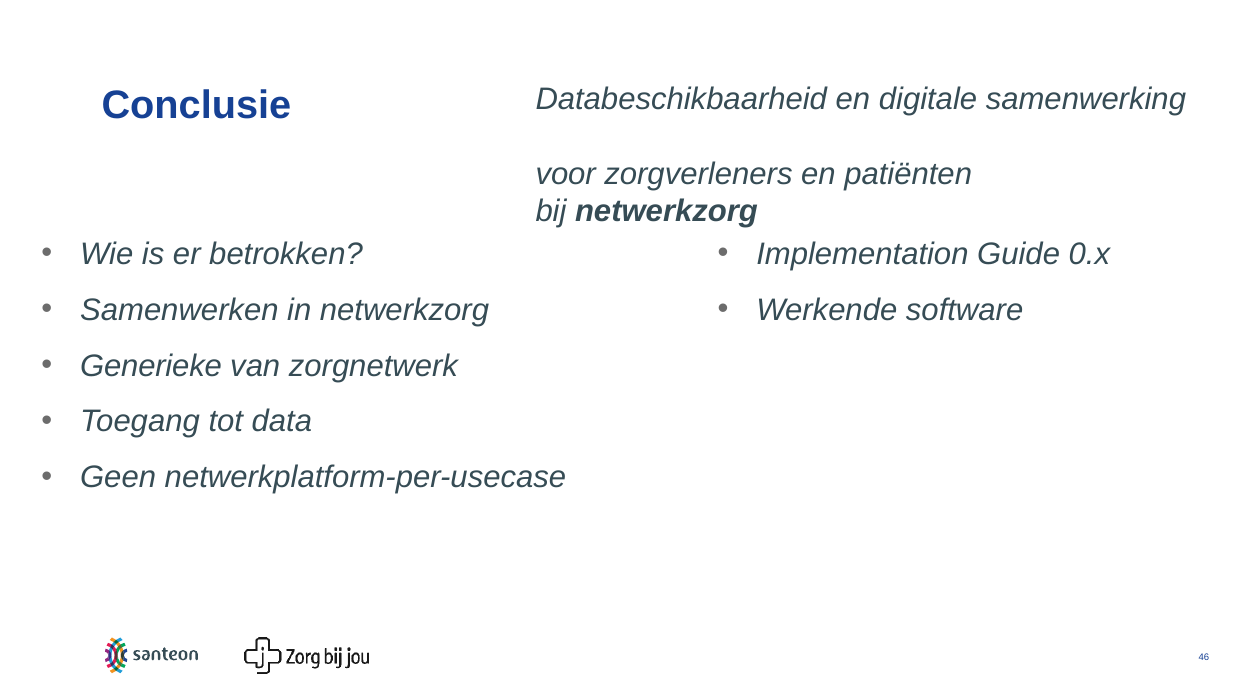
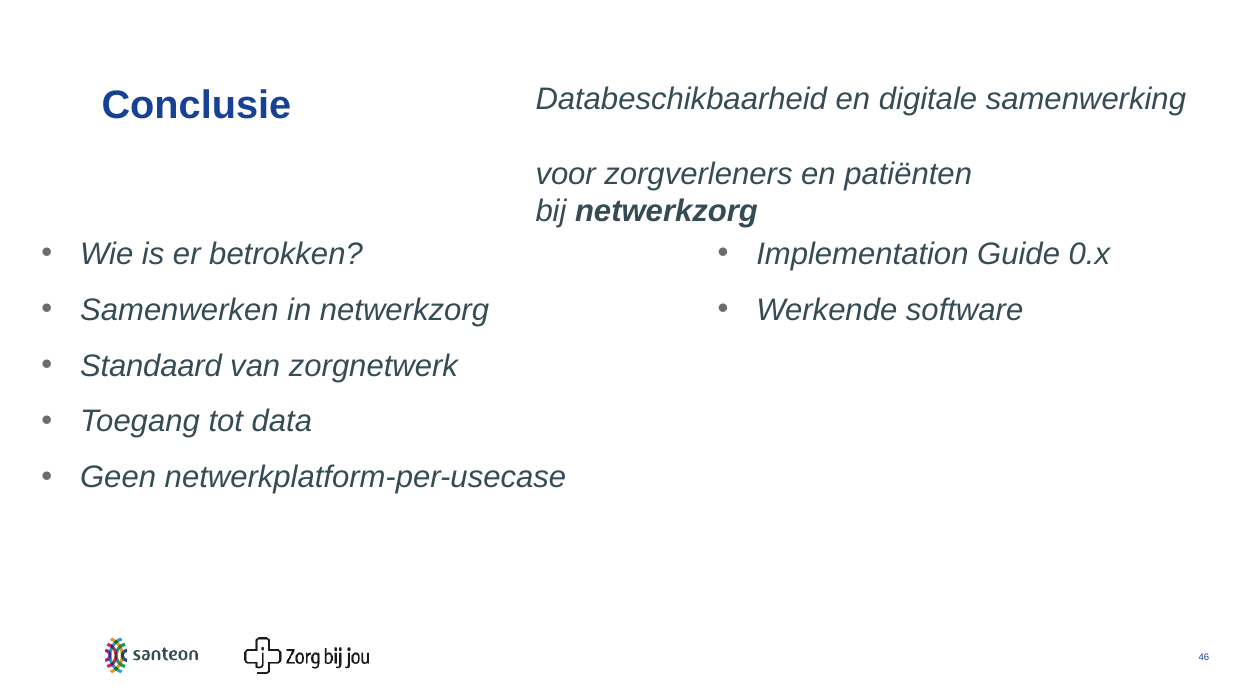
Generieke: Generieke -> Standaard
